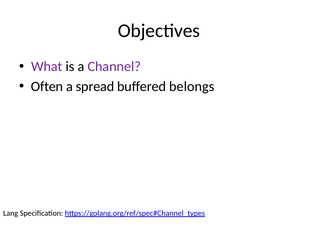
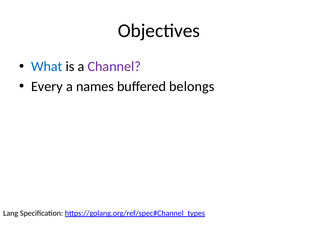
What colour: purple -> blue
Often: Often -> Every
spread: spread -> names
